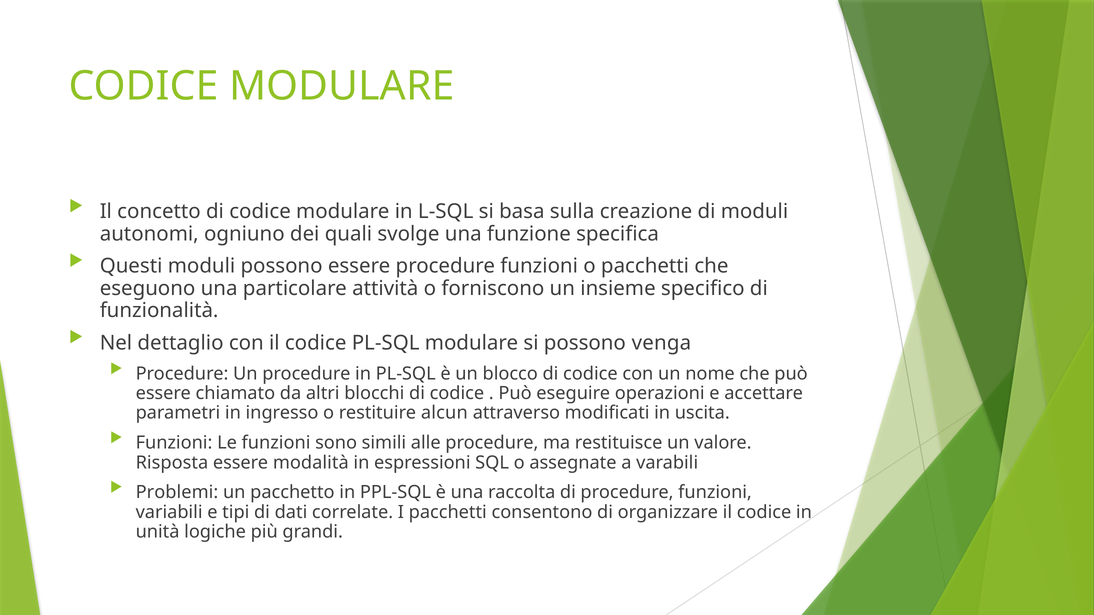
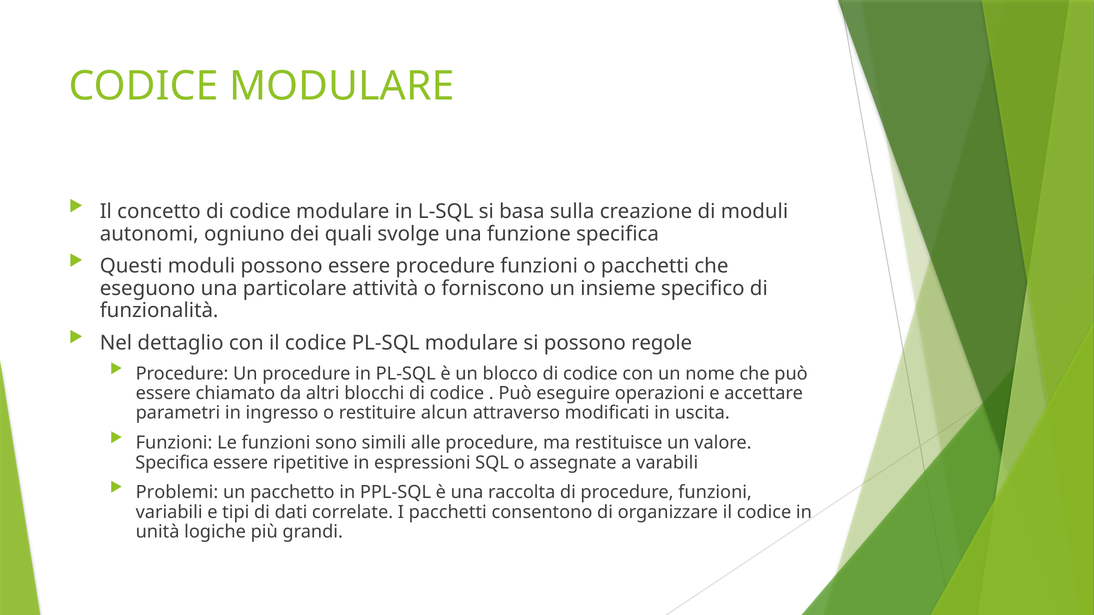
venga: venga -> regole
Risposta at (172, 463): Risposta -> Specifica
modalità: modalità -> ripetitive
